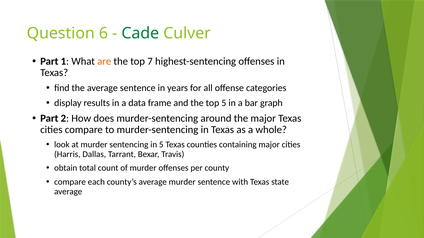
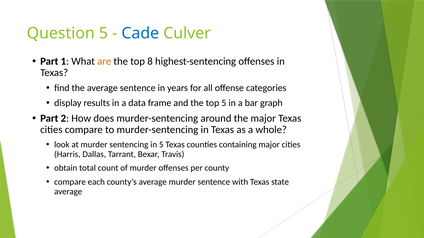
Question 6: 6 -> 5
Cade colour: green -> blue
7: 7 -> 8
